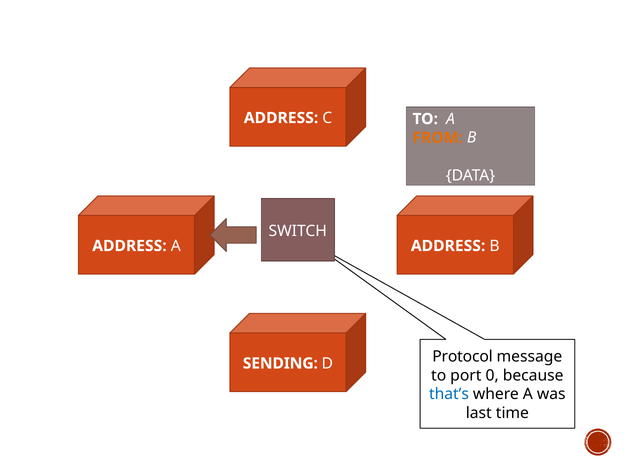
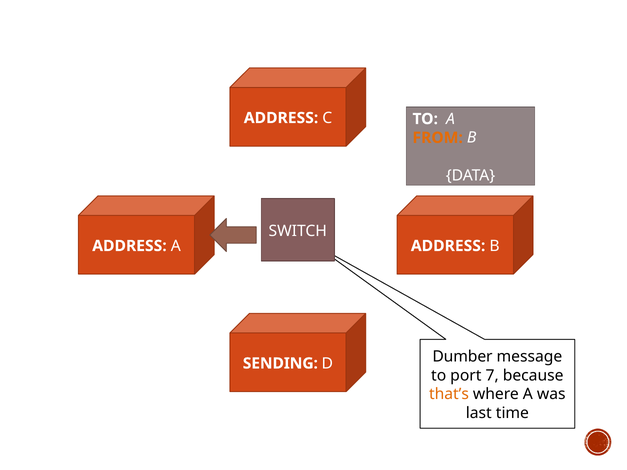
Protocol: Protocol -> Dumber
0: 0 -> 7
that’s colour: blue -> orange
